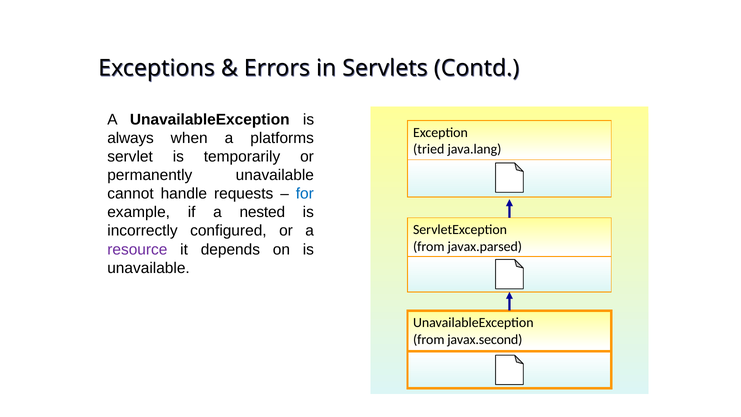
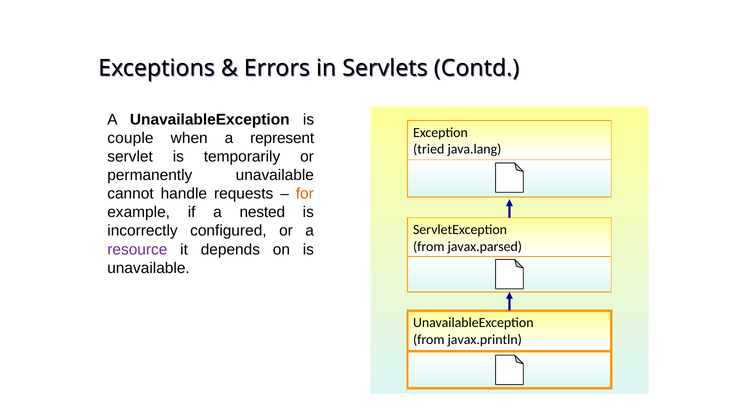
always: always -> couple
platforms: platforms -> represent
for colour: blue -> orange
javax.second: javax.second -> javax.println
